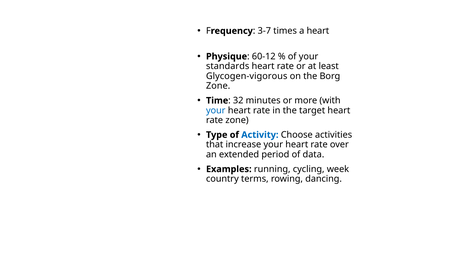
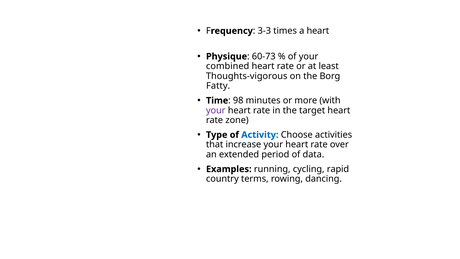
3-7: 3-7 -> 3-3
60-12: 60-12 -> 60-73
standards: standards -> combined
Glycogen-vigorous: Glycogen-vigorous -> Thoughts-vigorous
Zone at (218, 86): Zone -> Fatty
32: 32 -> 98
your at (216, 110) colour: blue -> purple
week: week -> rapid
